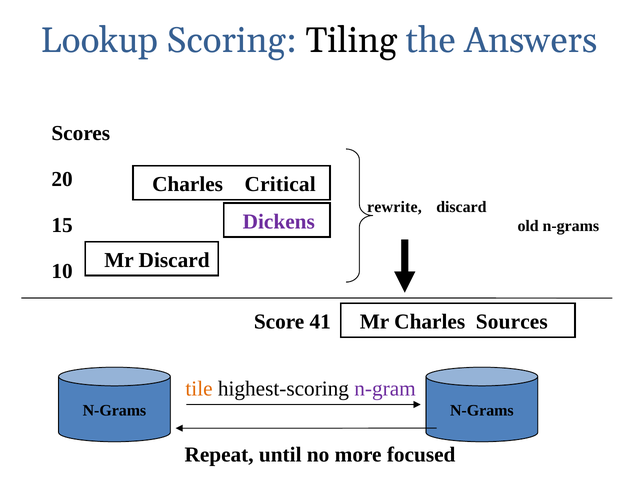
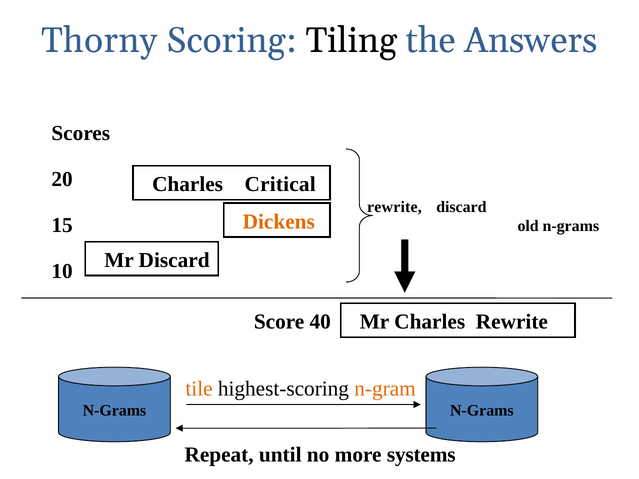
Lookup: Lookup -> Thorny
Dickens colour: purple -> orange
41: 41 -> 40
Charles Sources: Sources -> Rewrite
n-gram colour: purple -> orange
focused: focused -> systems
